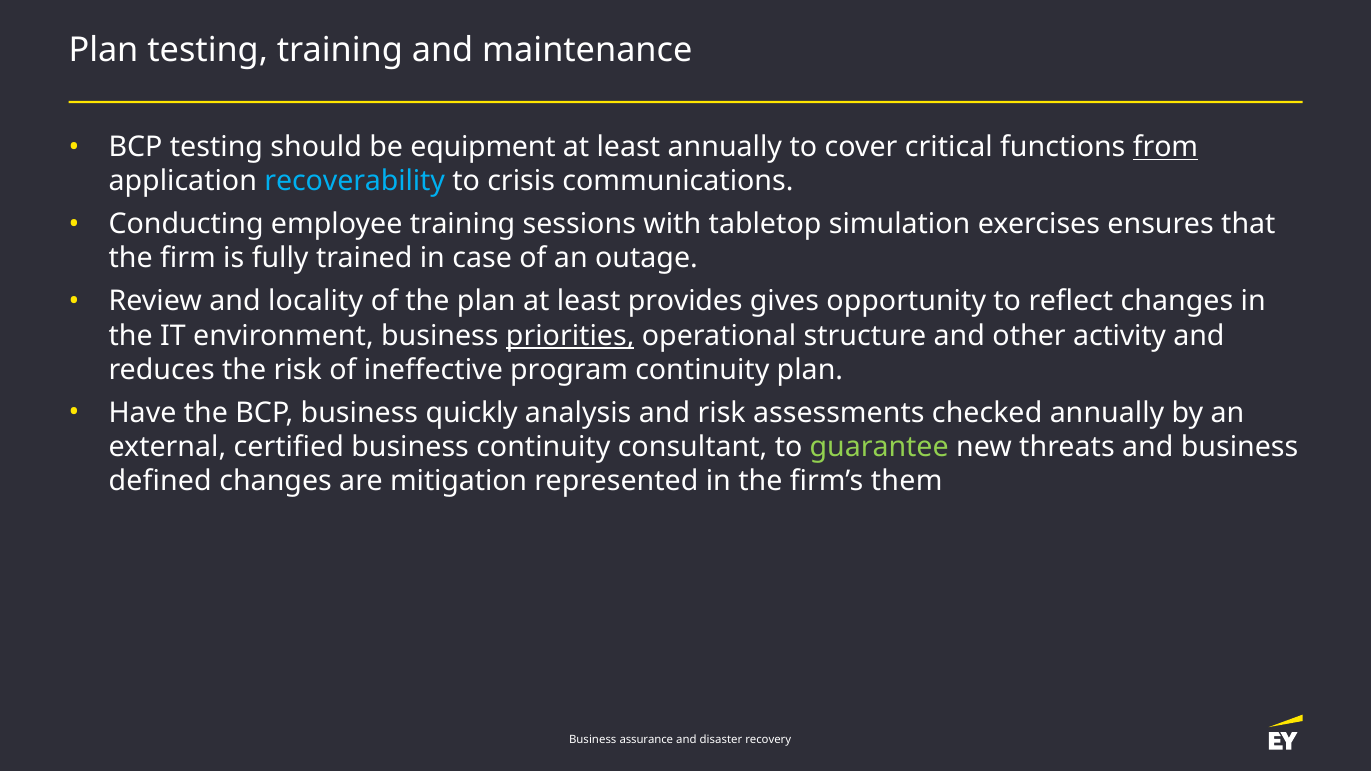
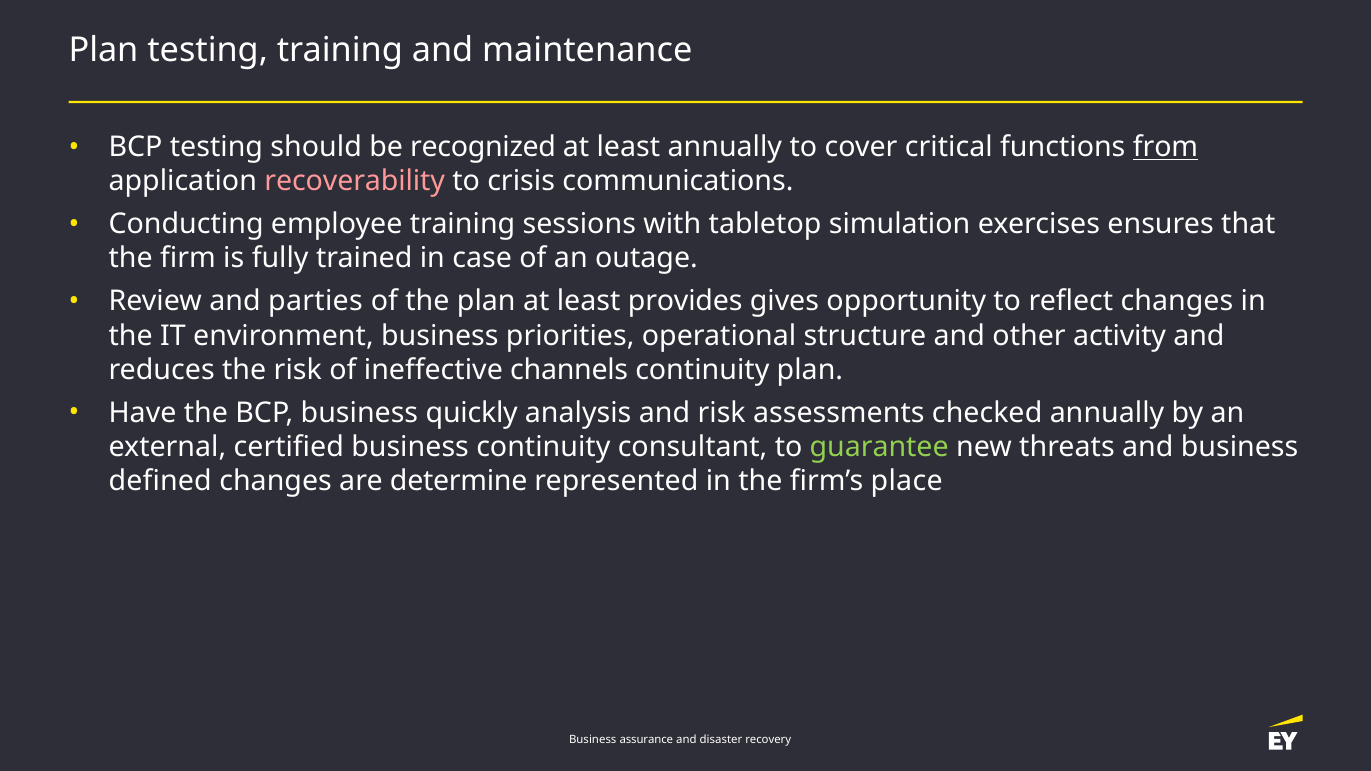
equipment: equipment -> recognized
recoverability colour: light blue -> pink
locality: locality -> parties
priorities underline: present -> none
program: program -> channels
mitigation: mitigation -> determine
them: them -> place
